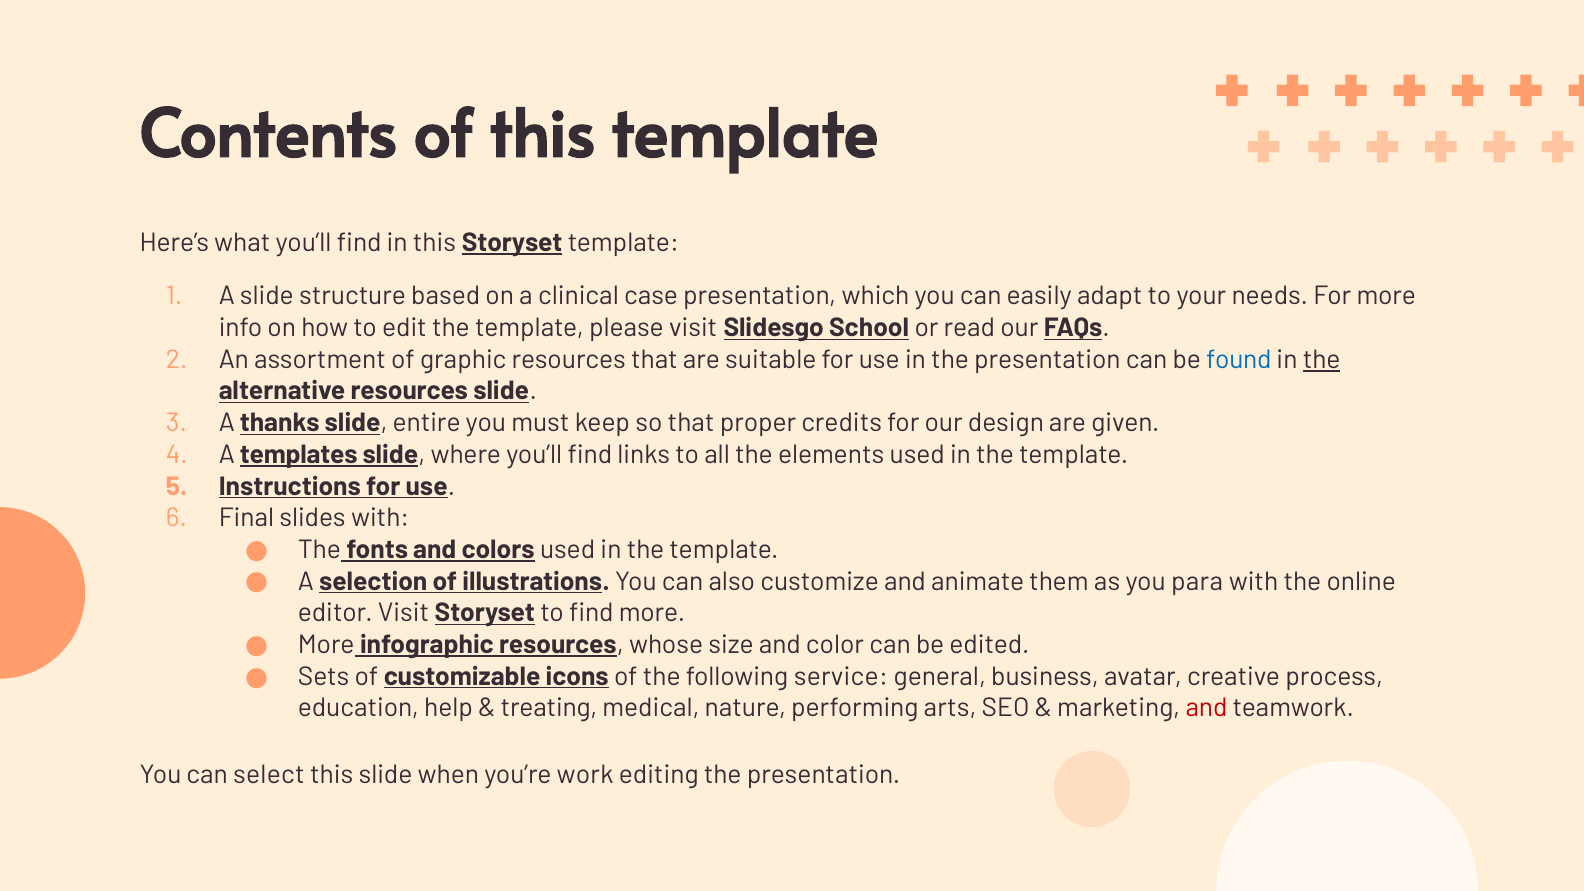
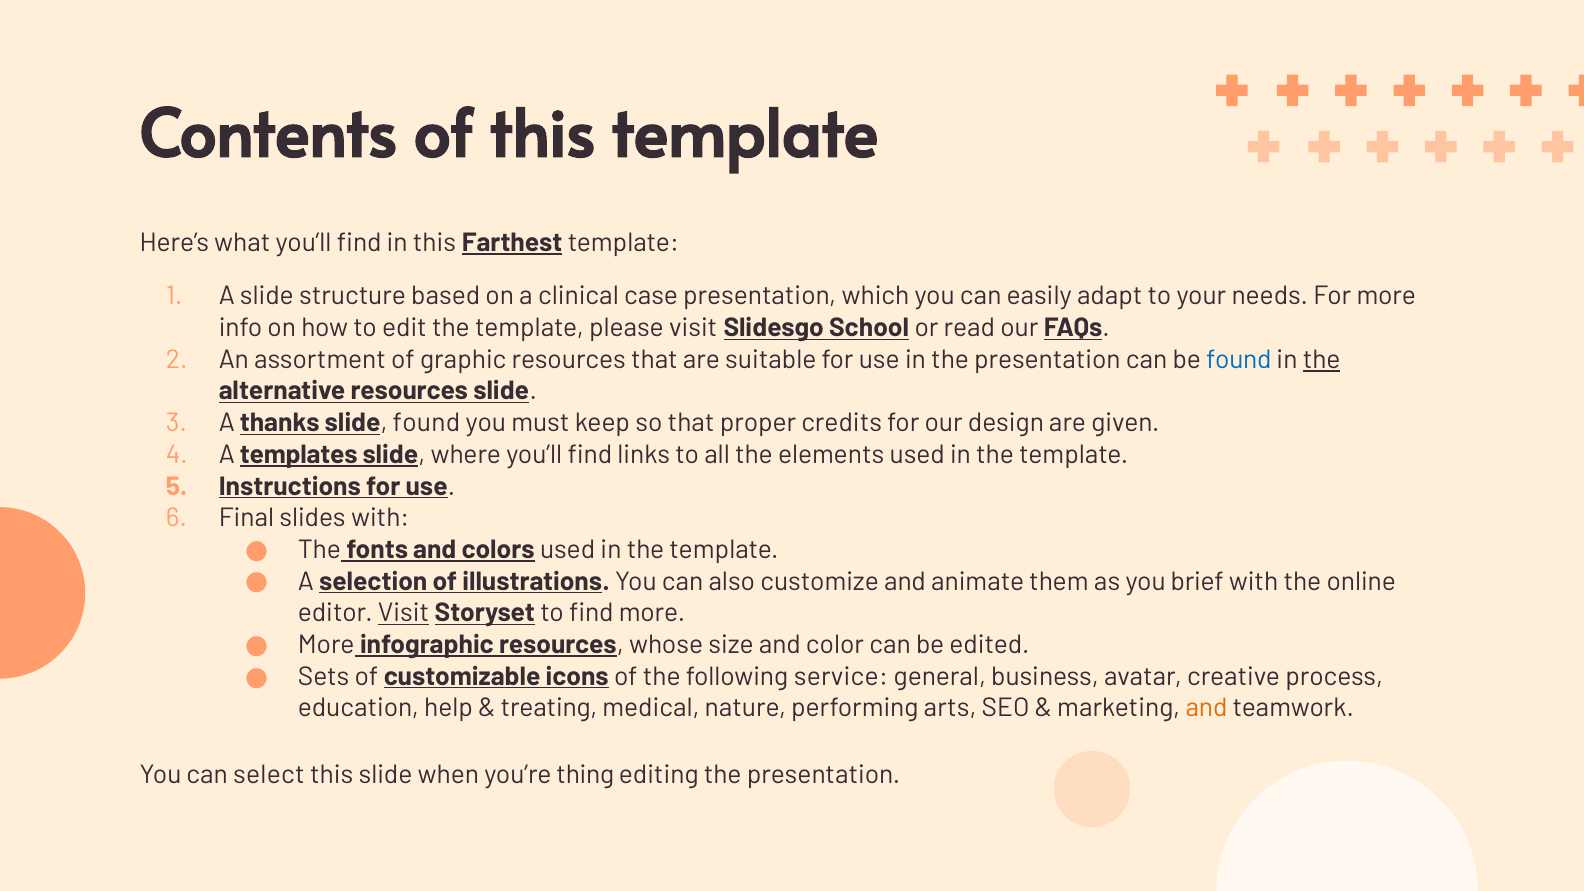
this Storyset: Storyset -> Farthest
slide entire: entire -> found
para: para -> brief
Visit at (404, 613) underline: none -> present
and at (1207, 708) colour: red -> orange
work: work -> thing
